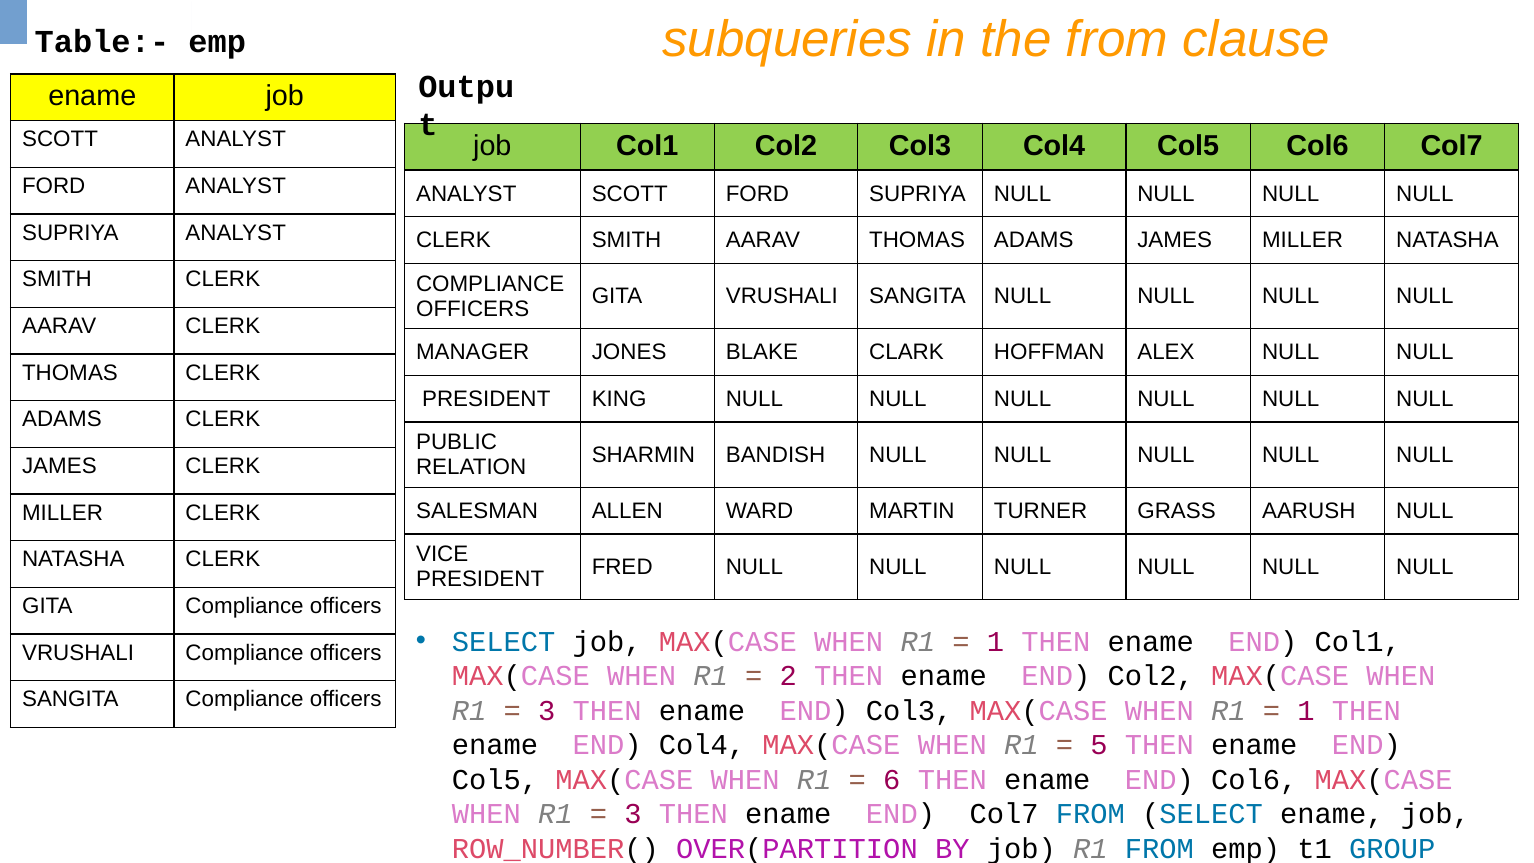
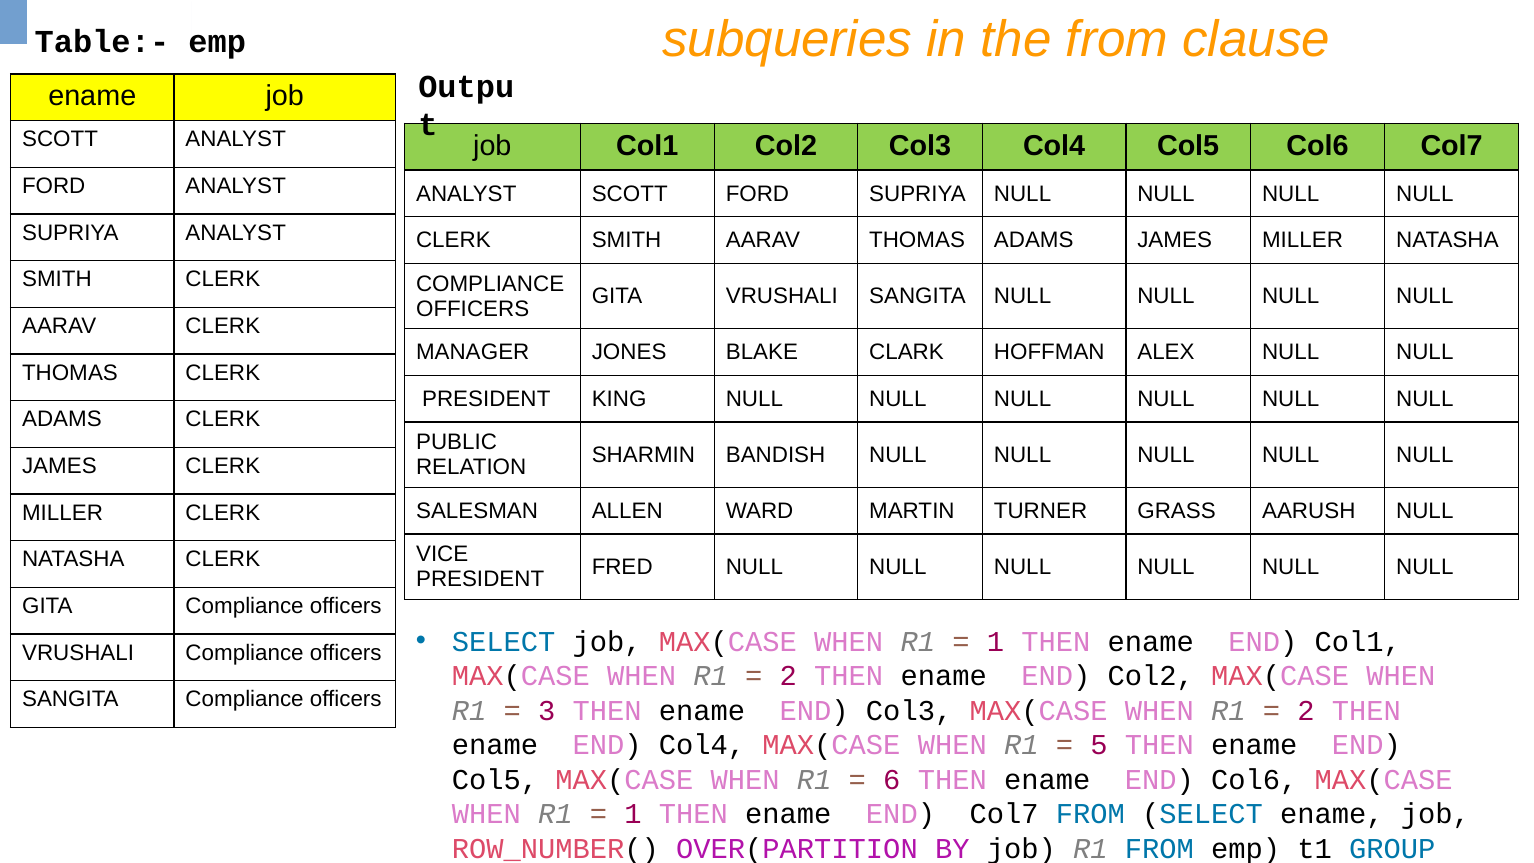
1 at (1306, 711): 1 -> 2
3 at (633, 814): 3 -> 1
